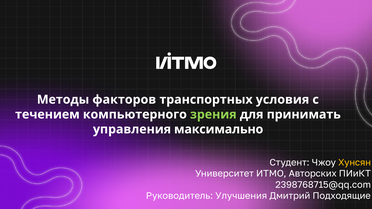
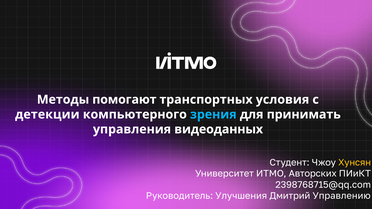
факторов: факторов -> помогают
течением: течением -> детекции
зрения colour: light green -> light blue
максимально: максимально -> видеоданных
Подходящие: Подходящие -> Управлению
